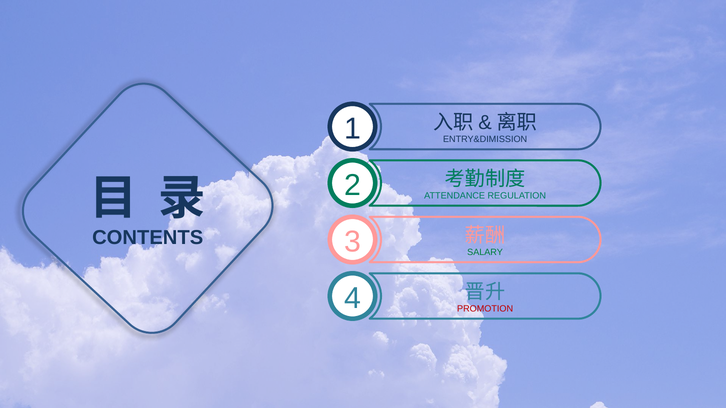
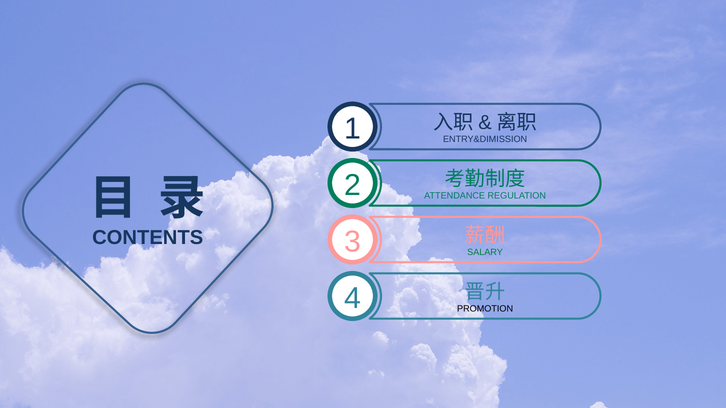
PROMOTION colour: red -> black
